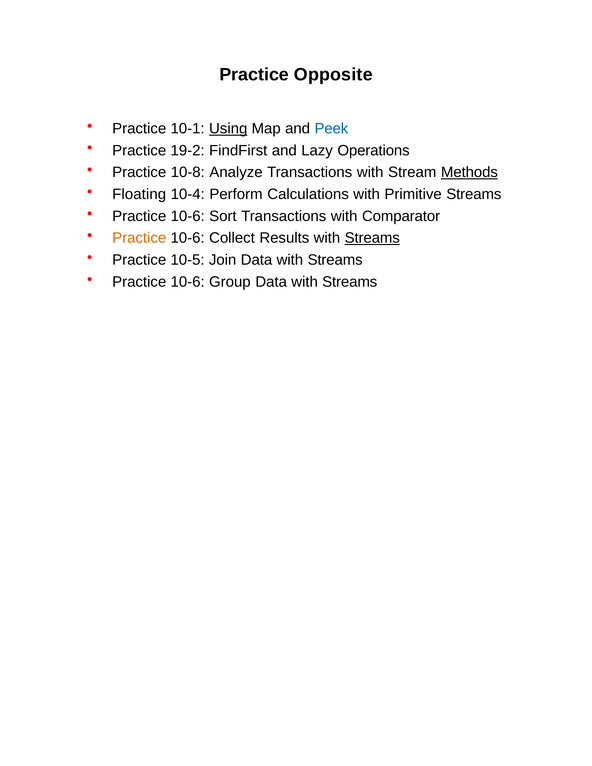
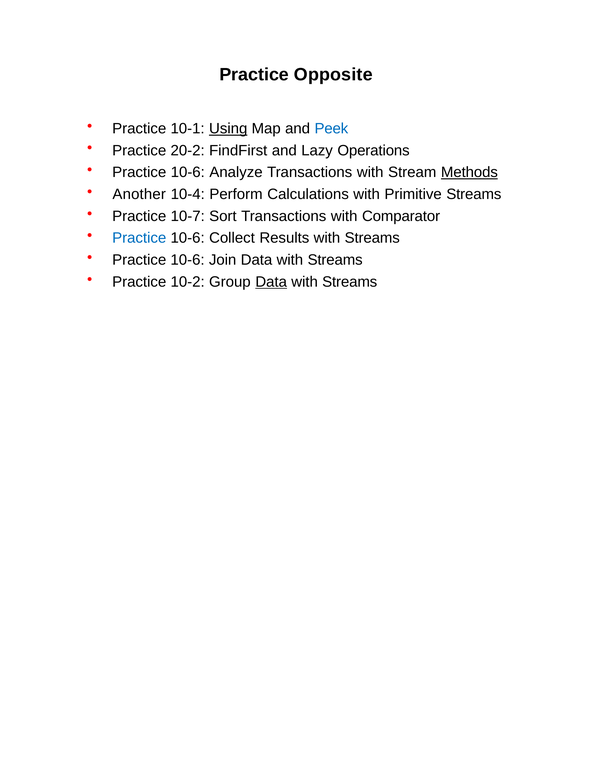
19-2: 19-2 -> 20-2
10-8 at (188, 172): 10-8 -> 10-6
Floating: Floating -> Another
10-6 at (188, 216): 10-6 -> 10-7
Practice at (139, 238) colour: orange -> blue
Streams at (372, 238) underline: present -> none
10-5 at (188, 260): 10-5 -> 10-6
10-6 at (188, 282): 10-6 -> 10-2
Data at (271, 282) underline: none -> present
